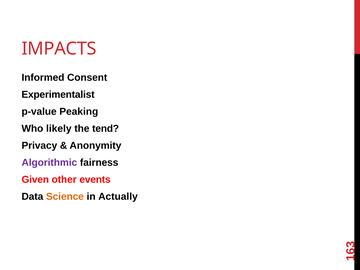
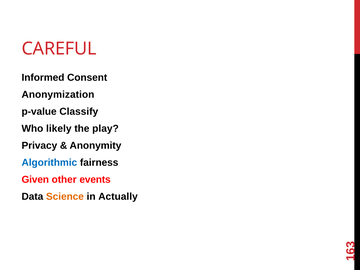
IMPACTS: IMPACTS -> CAREFUL
Experimentalist: Experimentalist -> Anonymization
Peaking: Peaking -> Classify
tend: tend -> play
Algorithmic colour: purple -> blue
